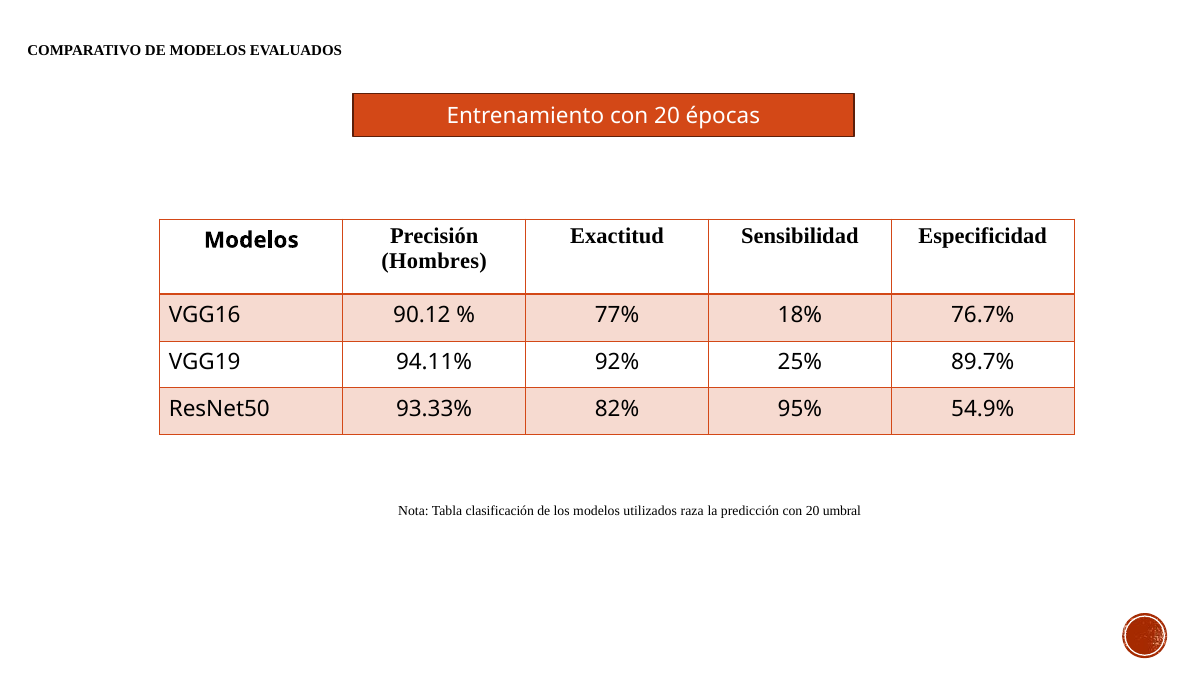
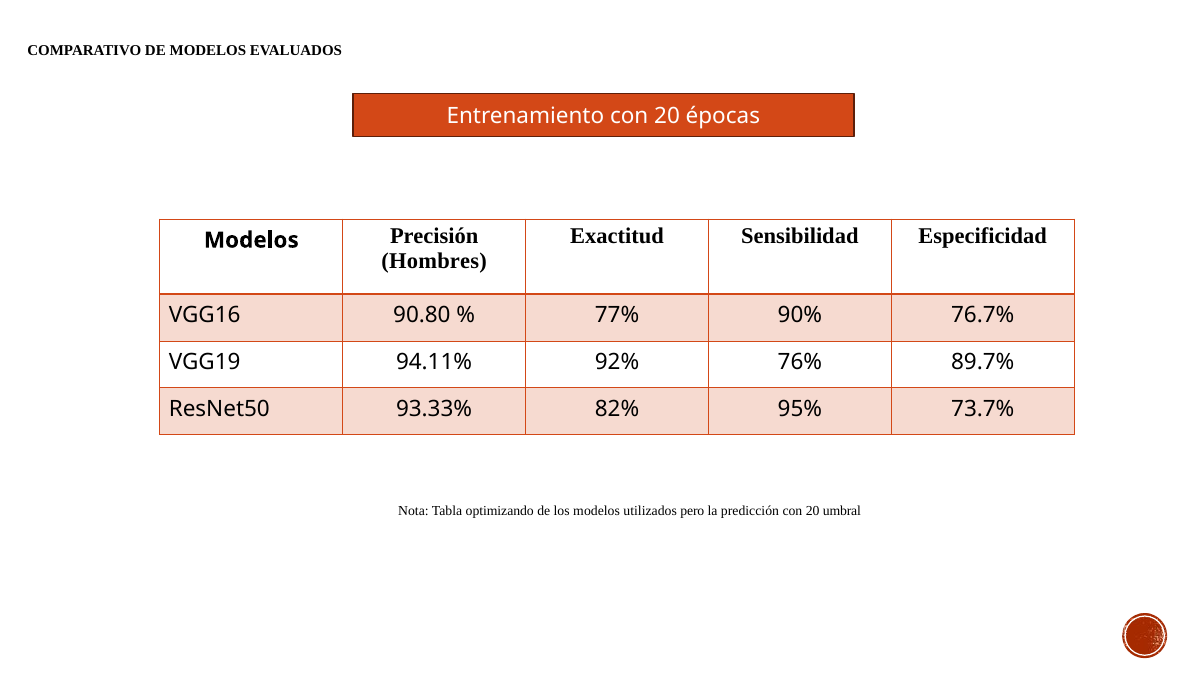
90.12: 90.12 -> 90.80
18%: 18% -> 90%
25%: 25% -> 76%
54.9%: 54.9% -> 73.7%
clasificación: clasificación -> optimizando
raza: raza -> pero
